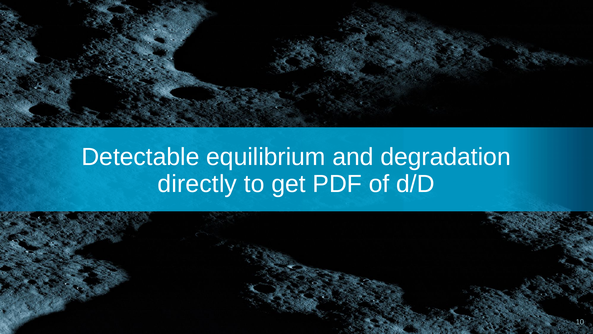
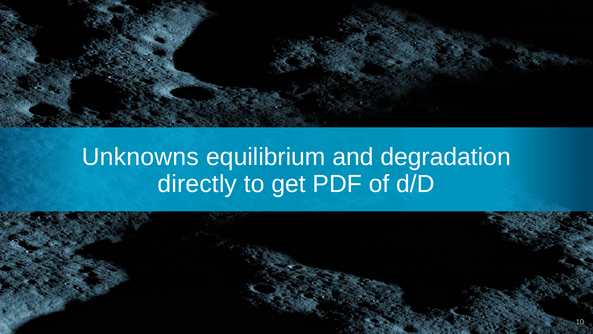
Detectable: Detectable -> Unknowns
